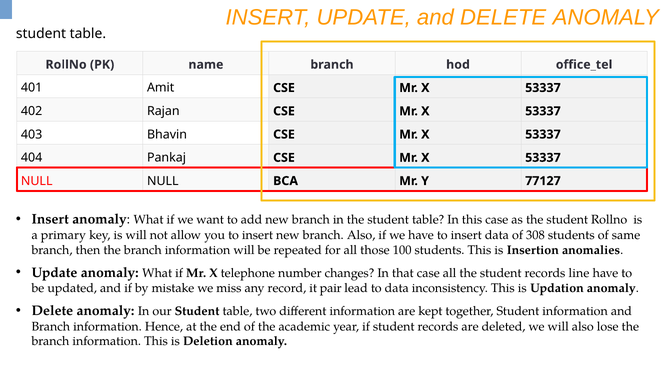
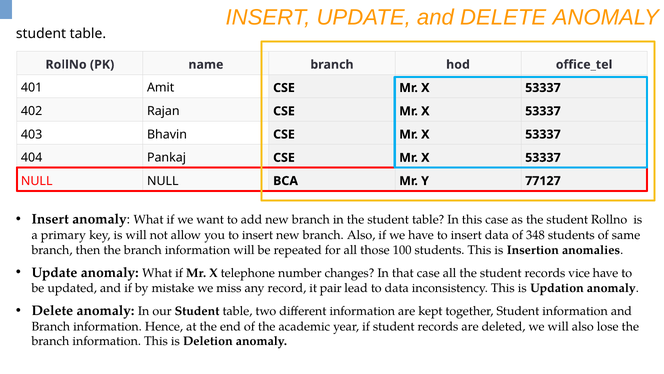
308: 308 -> 348
line: line -> vice
